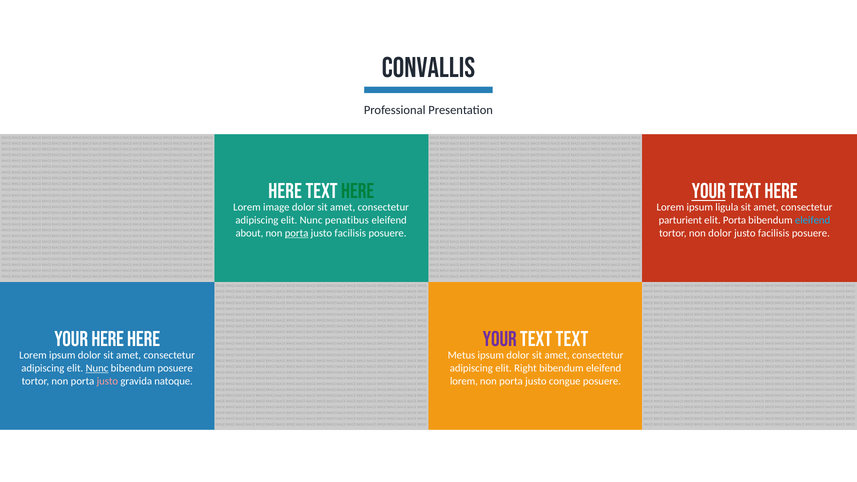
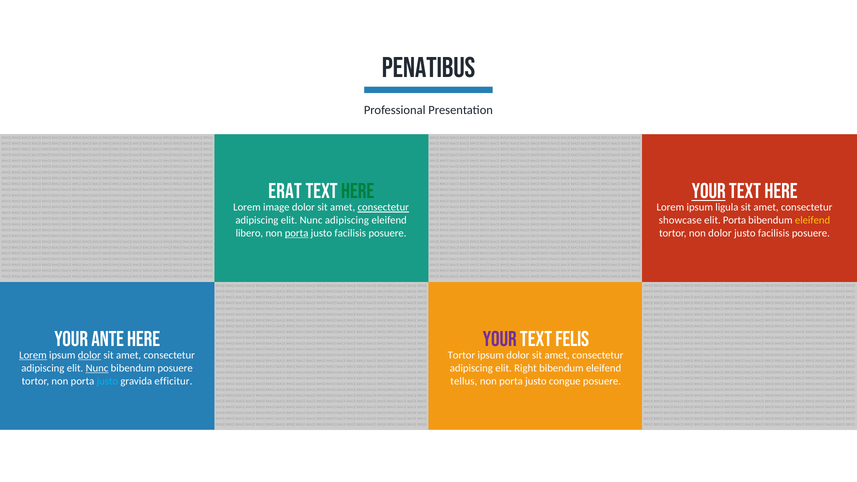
convallis: convallis -> penatibus
Here at (285, 191): Here -> Erat
consectetur at (383, 207) underline: none -> present
Nunc penatibus: penatibus -> adipiscing
parturient: parturient -> showcase
eleifend at (813, 220) colour: light blue -> yellow
about: about -> libero
Your here: here -> ante
text text: text -> felis
Lorem at (33, 355) underline: none -> present
dolor at (89, 355) underline: none -> present
Metus at (461, 355): Metus -> Tortor
justo at (107, 381) colour: pink -> light blue
natoque: natoque -> efficitur
lorem at (464, 381): lorem -> tellus
